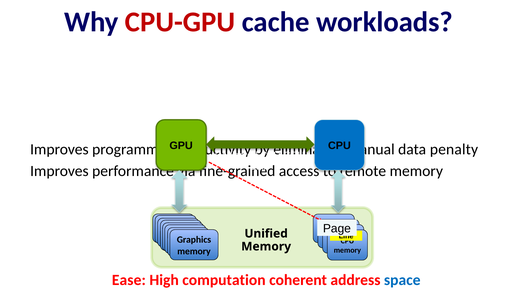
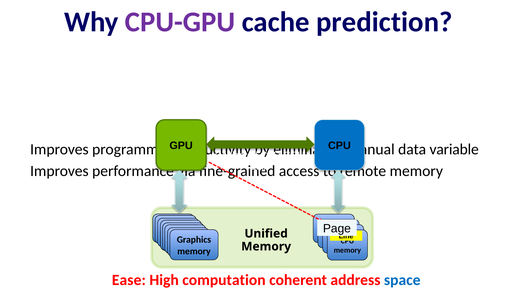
CPU-GPU at (180, 22) colour: red -> purple
workloads: workloads -> prediction
penalty: penalty -> variable
